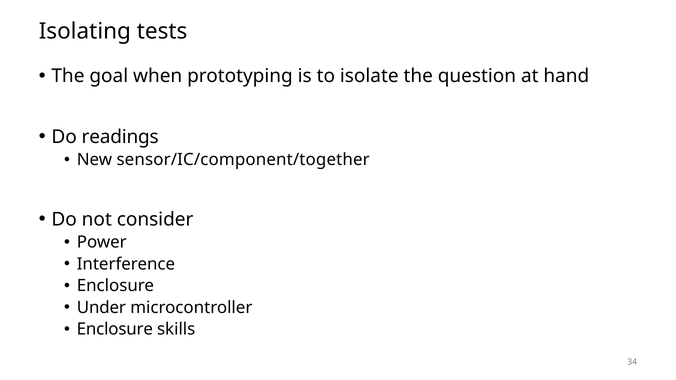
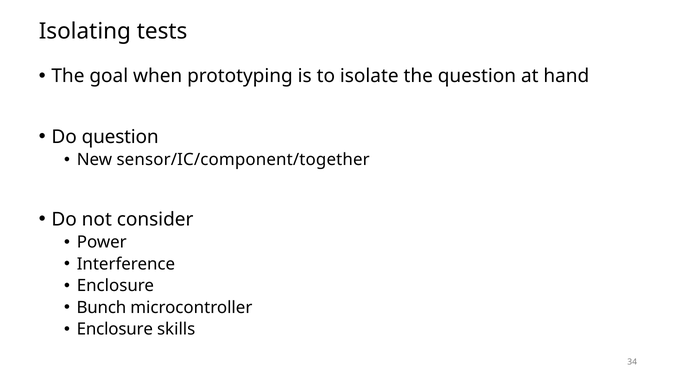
Do readings: readings -> question
Under: Under -> Bunch
